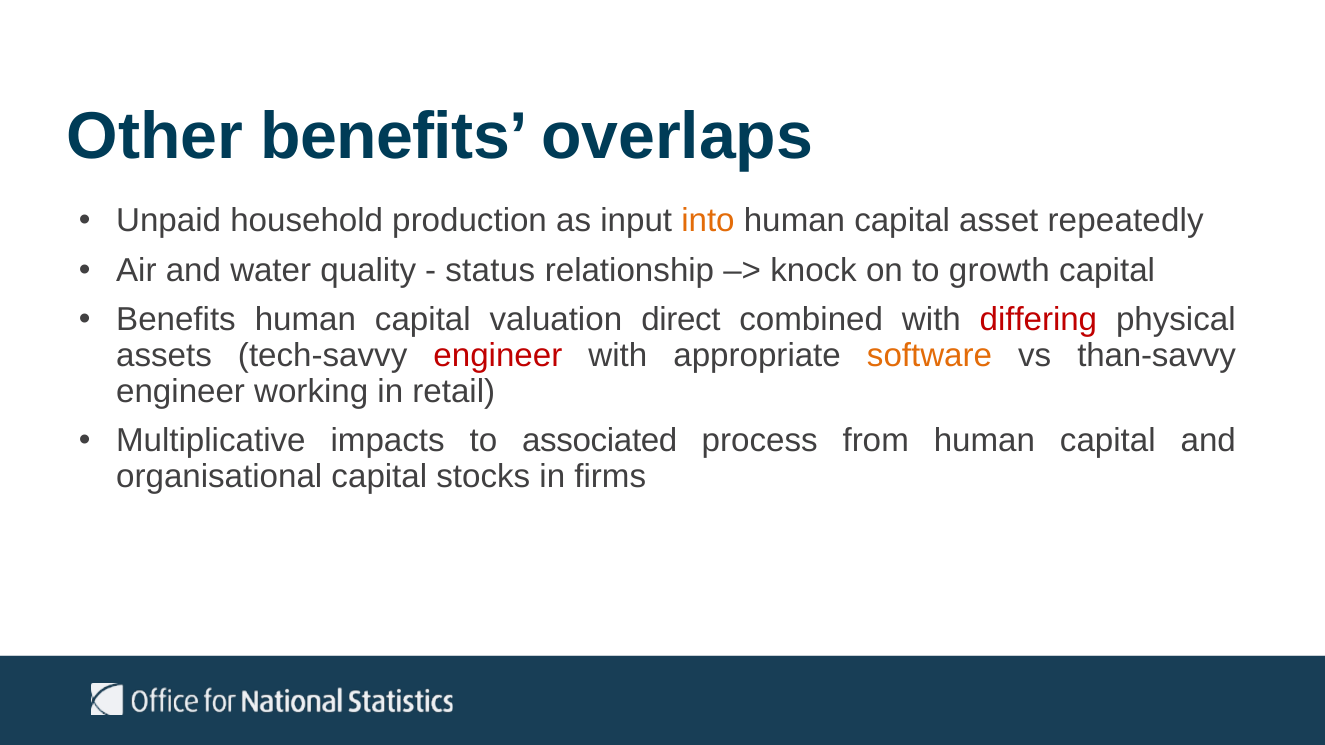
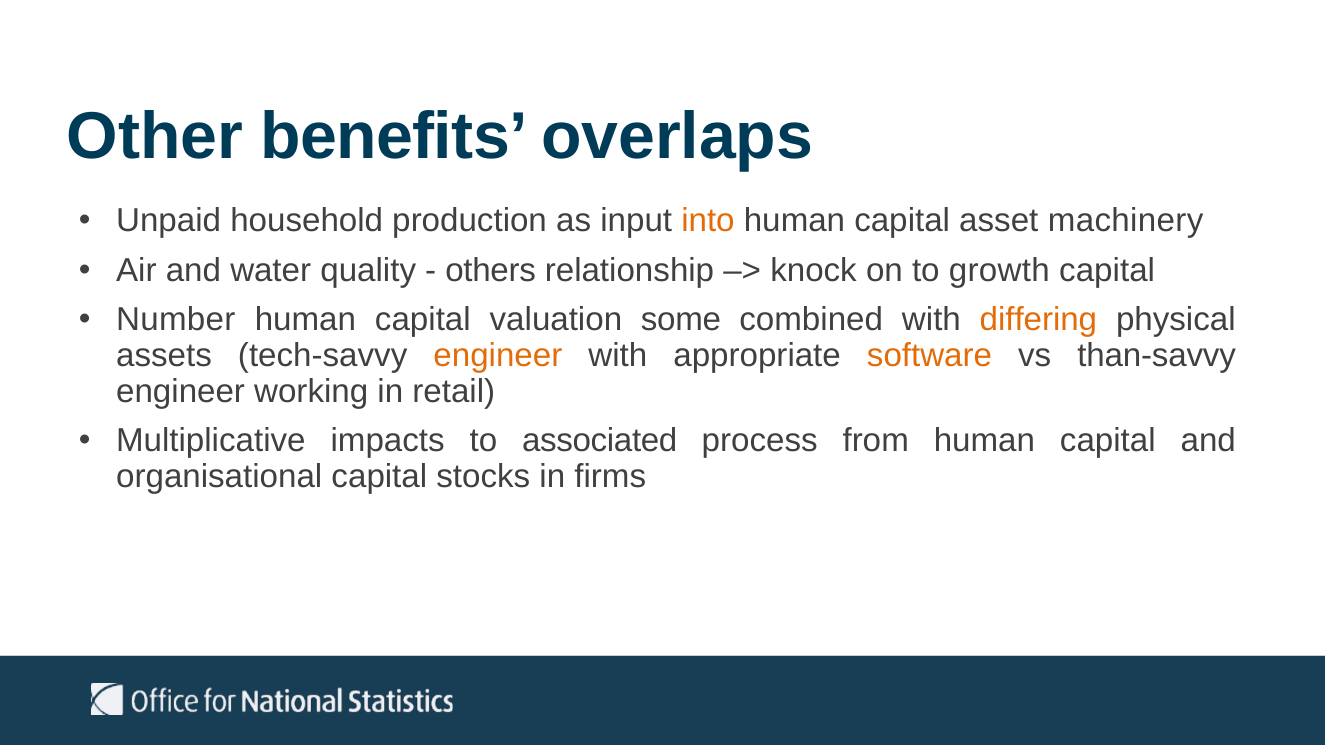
repeatedly: repeatedly -> machinery
status: status -> others
Benefits at (176, 320): Benefits -> Number
direct: direct -> some
differing colour: red -> orange
engineer at (498, 356) colour: red -> orange
